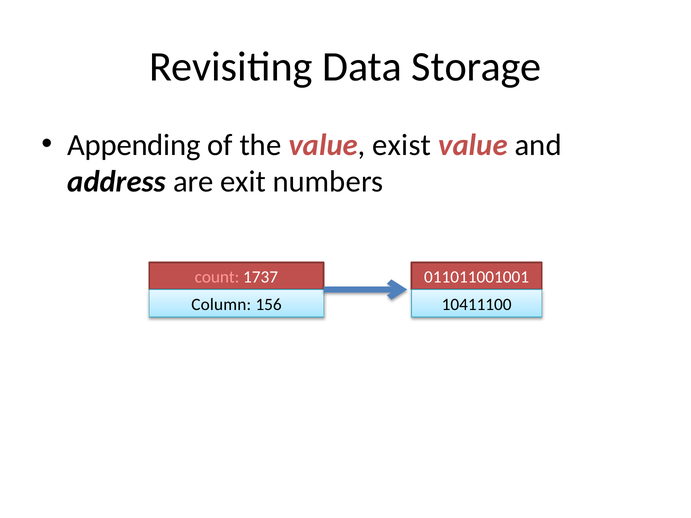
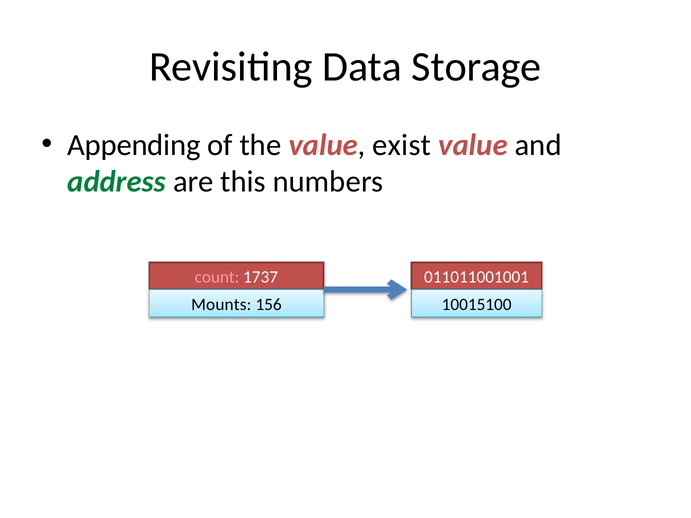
address colour: black -> green
exit: exit -> this
Column: Column -> Mounts
10411100: 10411100 -> 10015100
